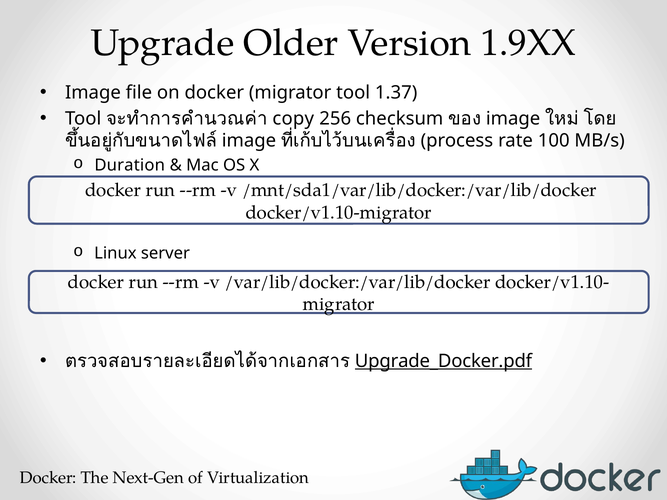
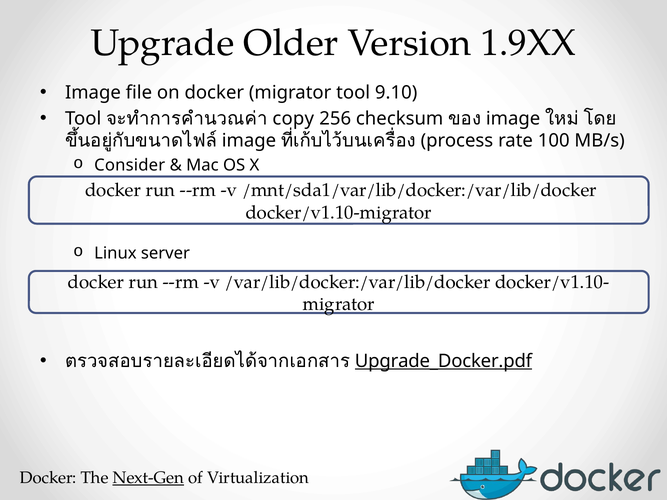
1.37: 1.37 -> 9.10
Duration: Duration -> Consider
Next-Gen underline: none -> present
